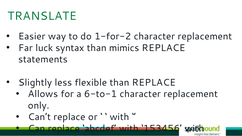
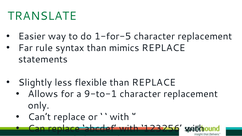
1-for-2: 1-for-2 -> 1-for-5
luck: luck -> rule
6-to-1: 6-to-1 -> 9-to-1
153456: 153456 -> 123256
